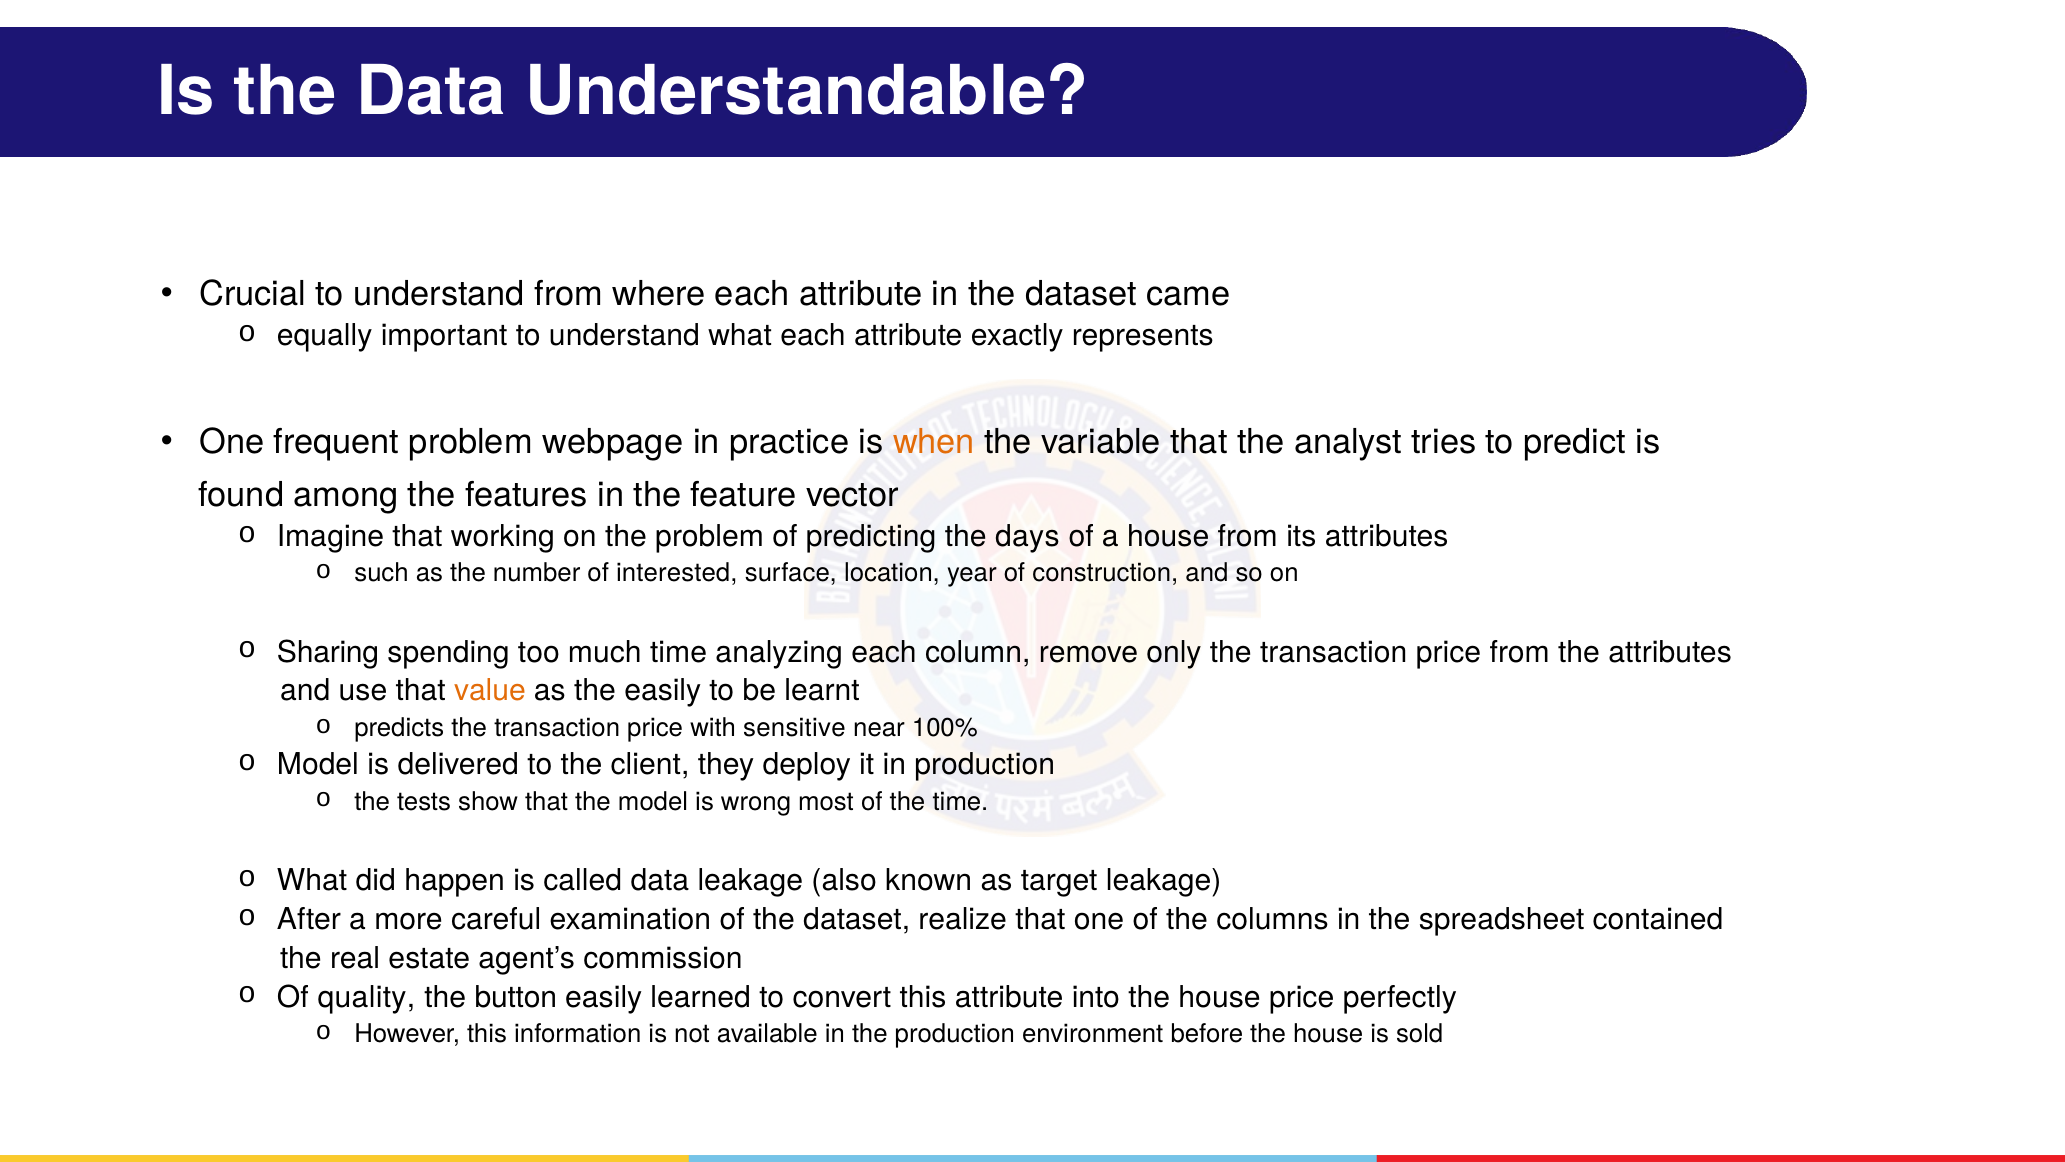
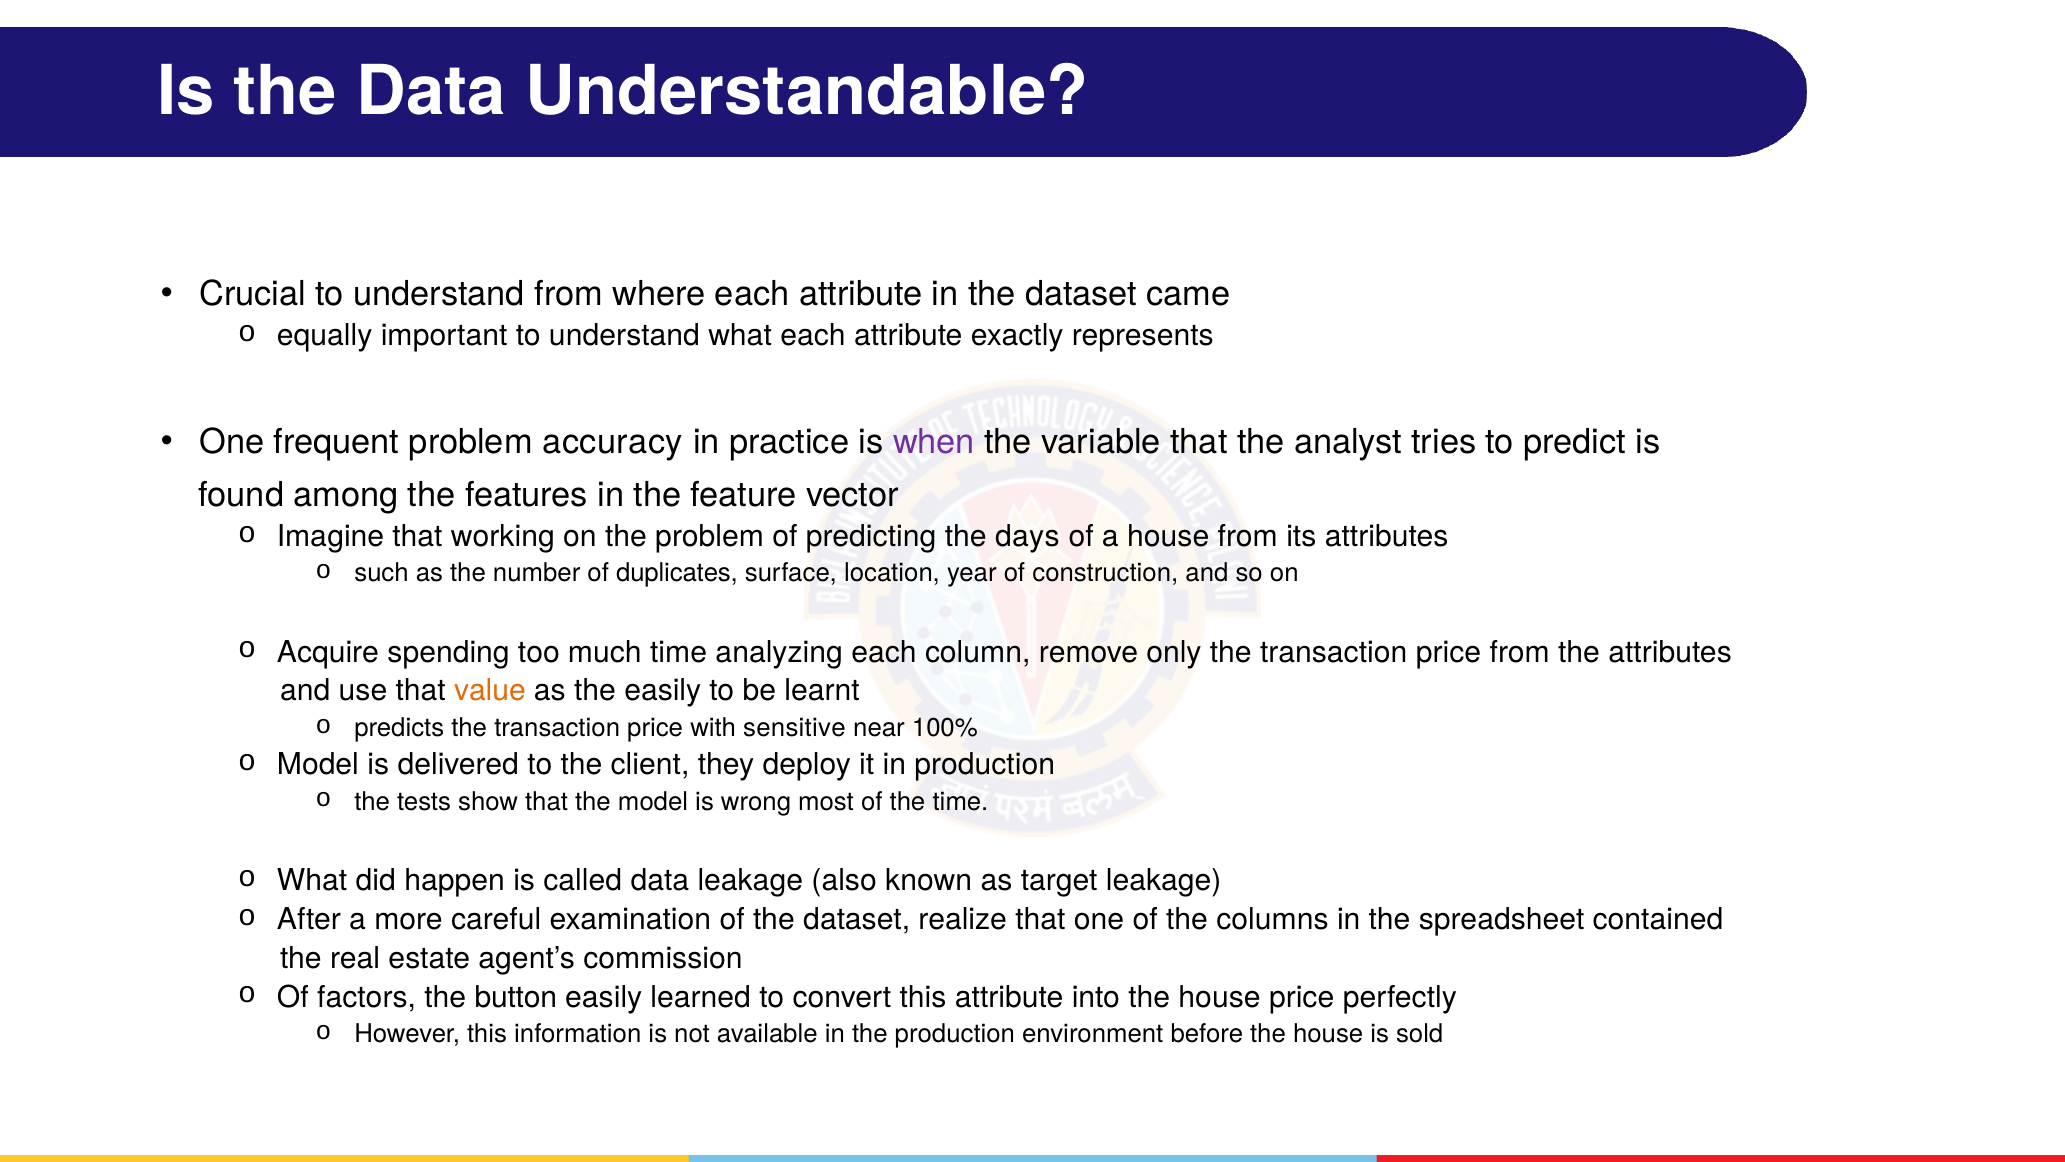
webpage: webpage -> accuracy
when colour: orange -> purple
interested: interested -> duplicates
Sharing: Sharing -> Acquire
quality: quality -> factors
